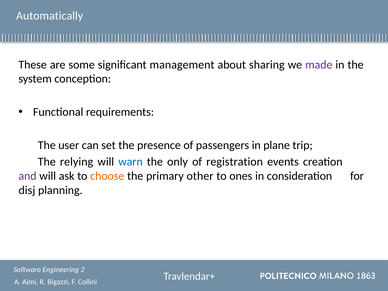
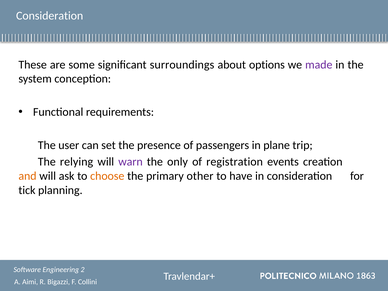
Automatically at (50, 16): Automatically -> Consideration
management: management -> surroundings
sharing: sharing -> options
warn colour: blue -> purple
and colour: purple -> orange
ones: ones -> have
disj: disj -> tick
